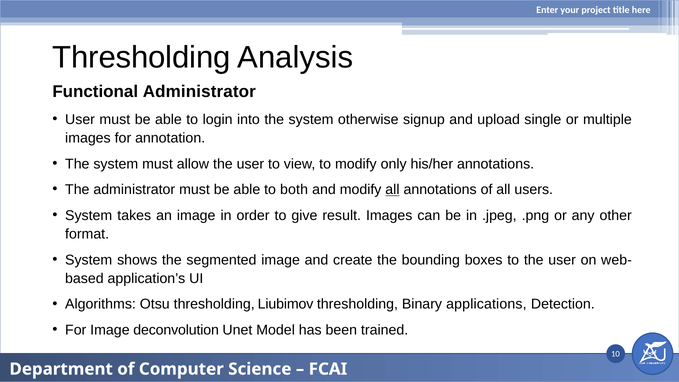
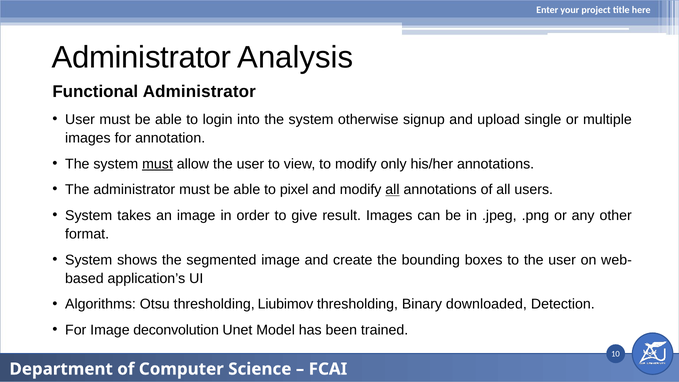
Thresholding at (142, 57): Thresholding -> Administrator
must at (158, 164) underline: none -> present
both: both -> pixel
applications: applications -> downloaded
